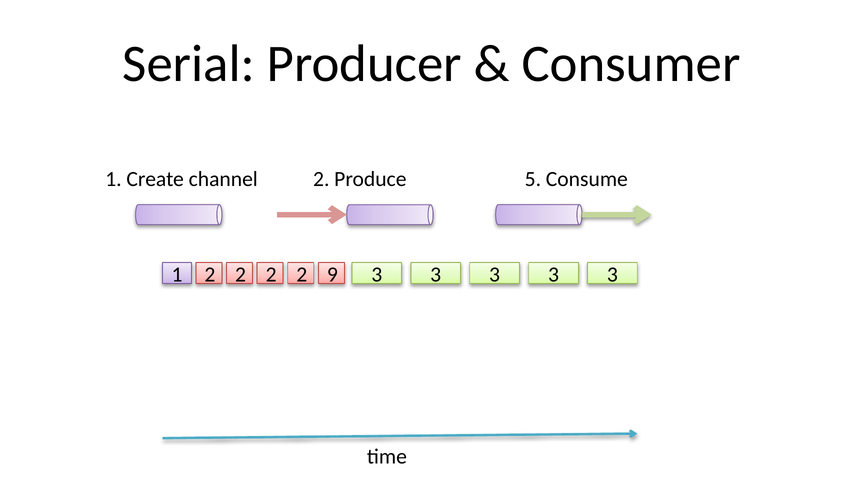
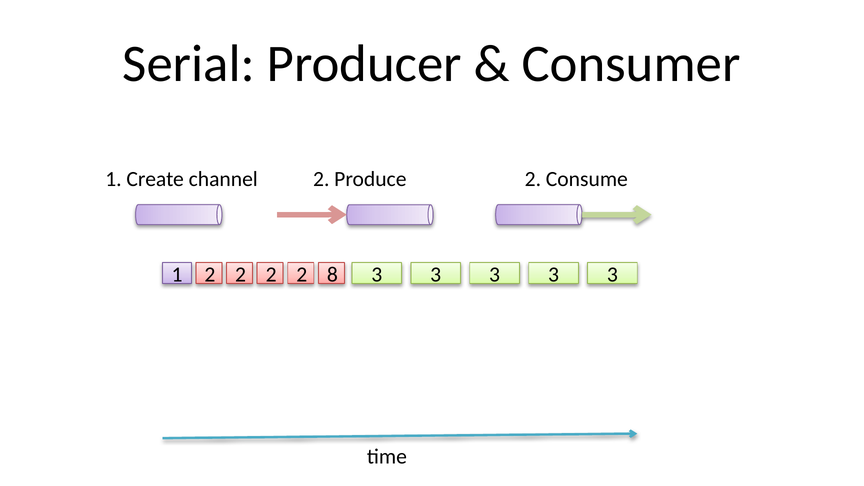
Produce 5: 5 -> 2
9: 9 -> 8
